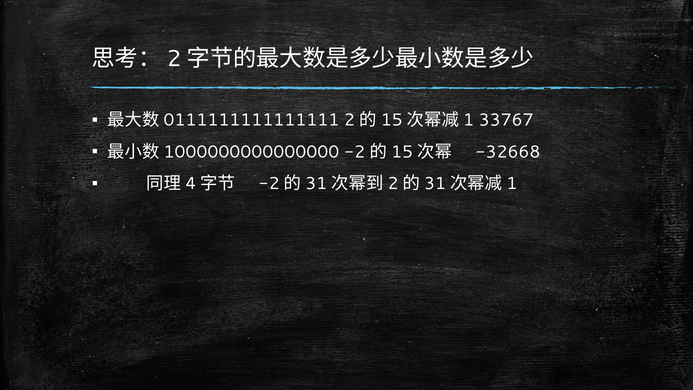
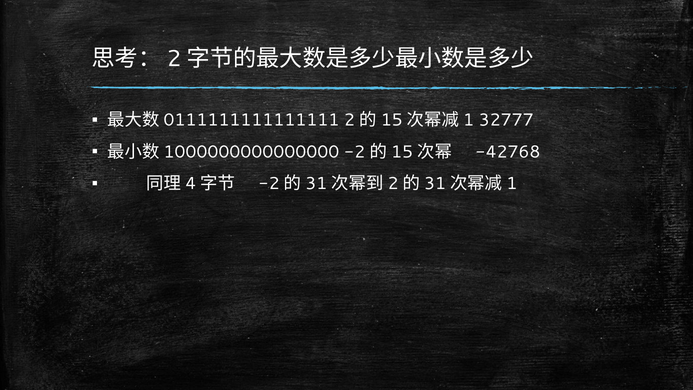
33767: 33767 -> 32777
-32668: -32668 -> -42768
